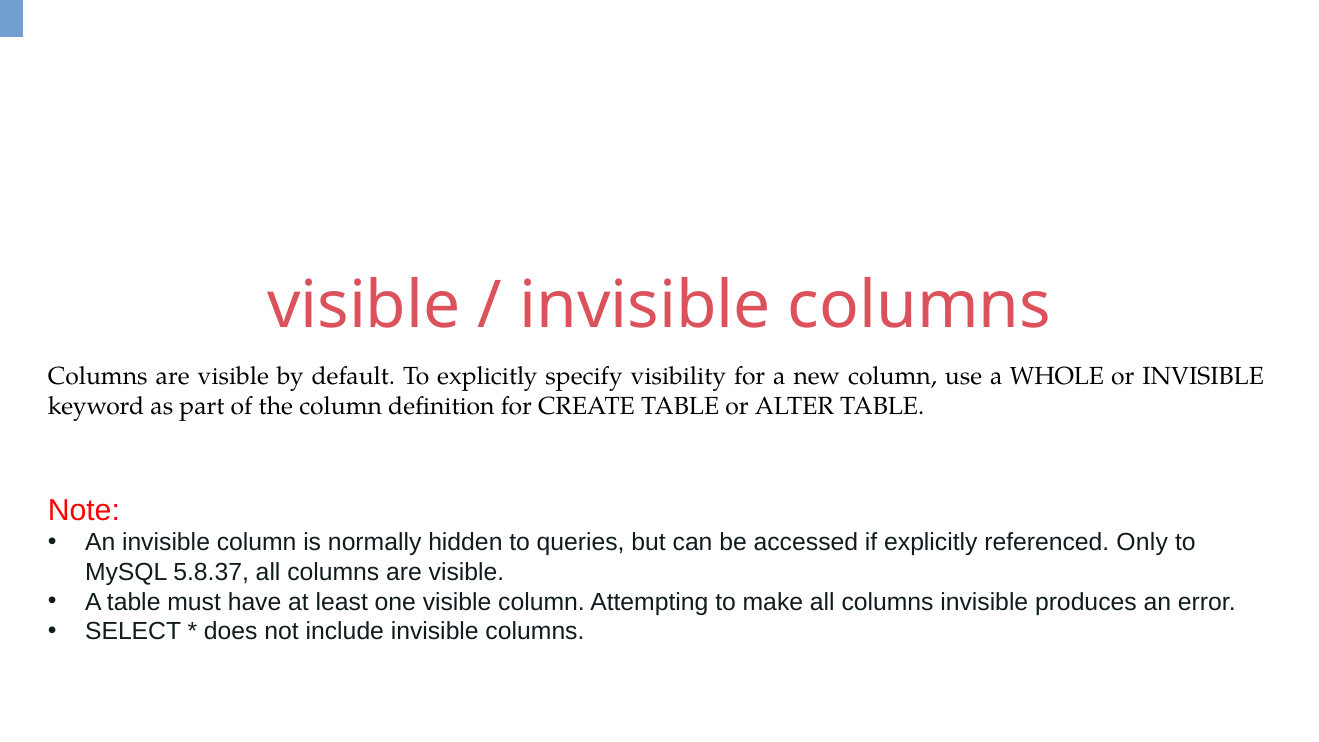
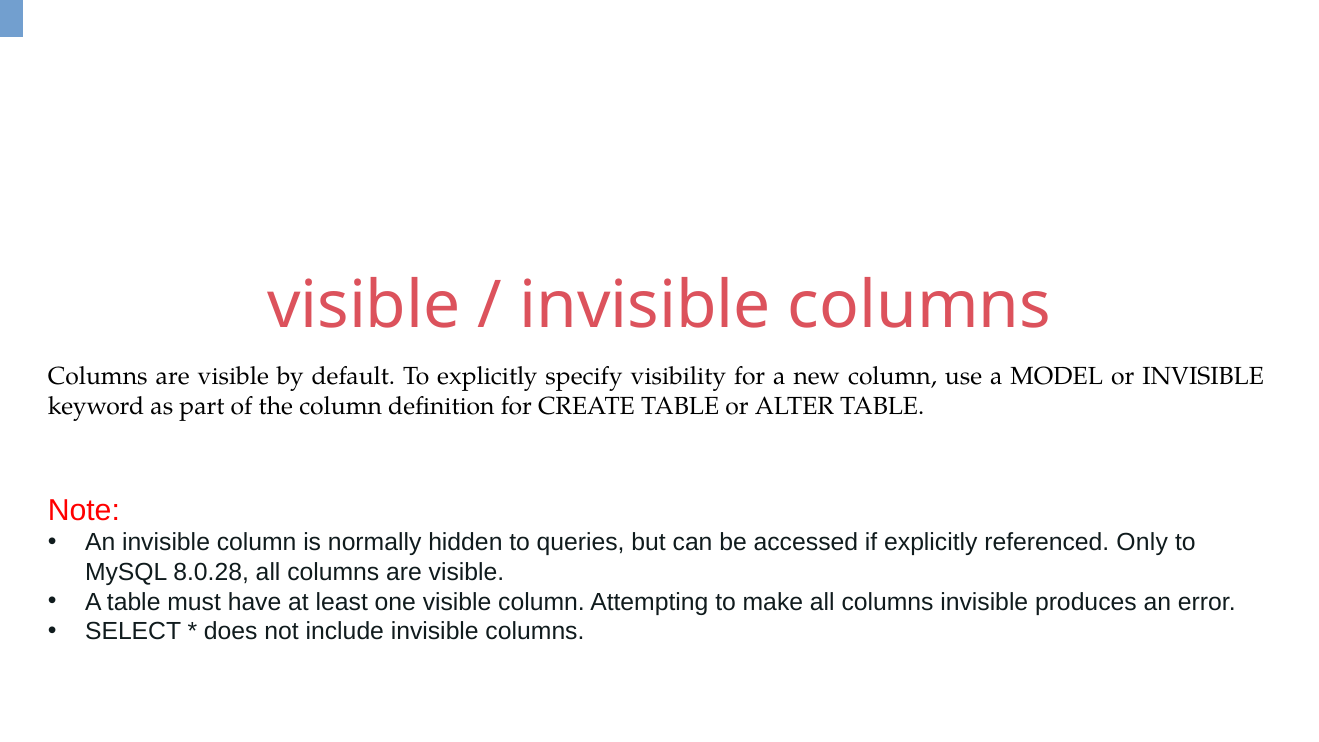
WHOLE: WHOLE -> MODEL
5.8.37: 5.8.37 -> 8.0.28
